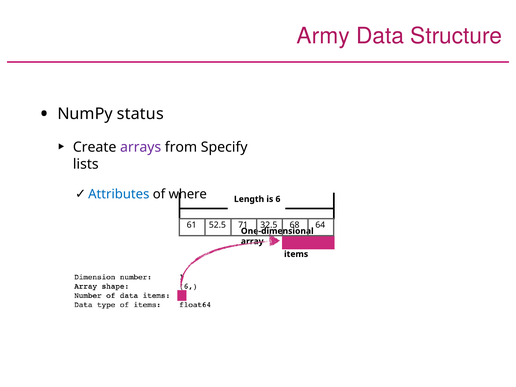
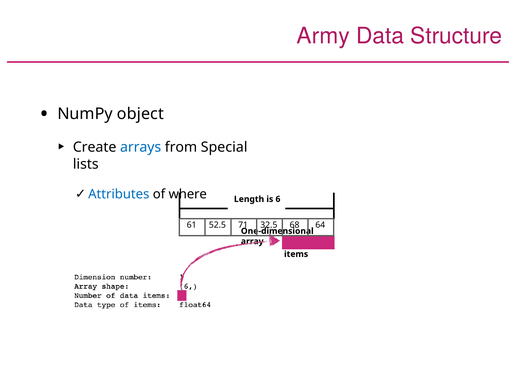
status: status -> object
arrays colour: purple -> blue
Specify: Specify -> Special
